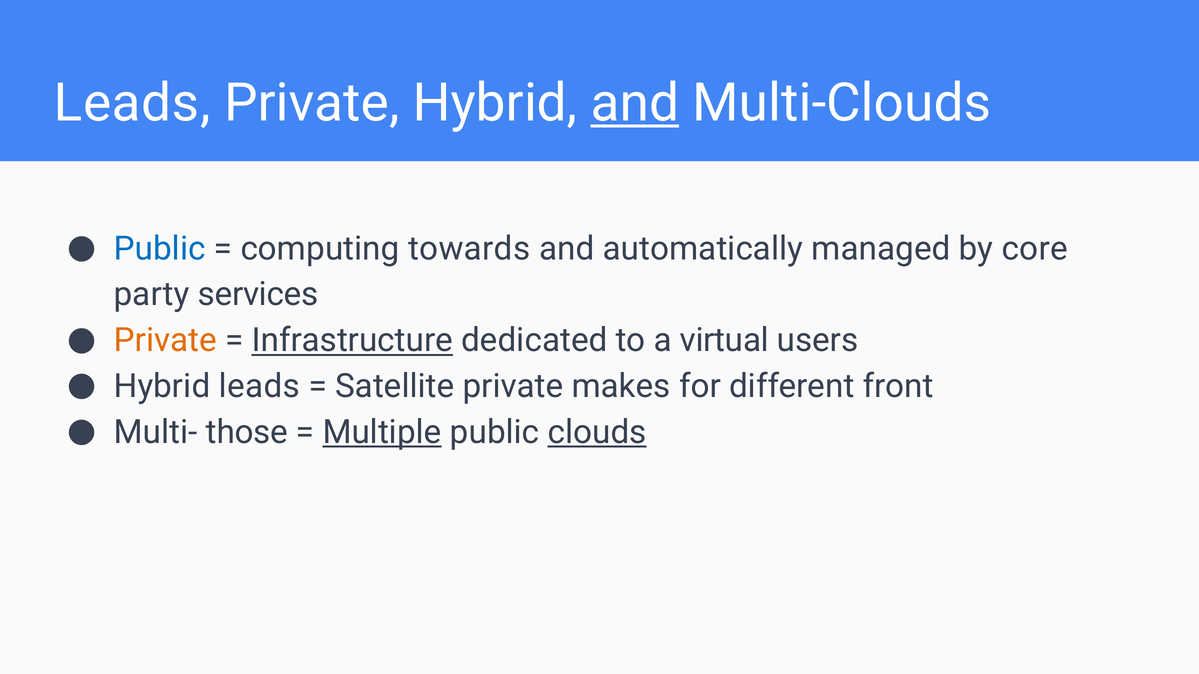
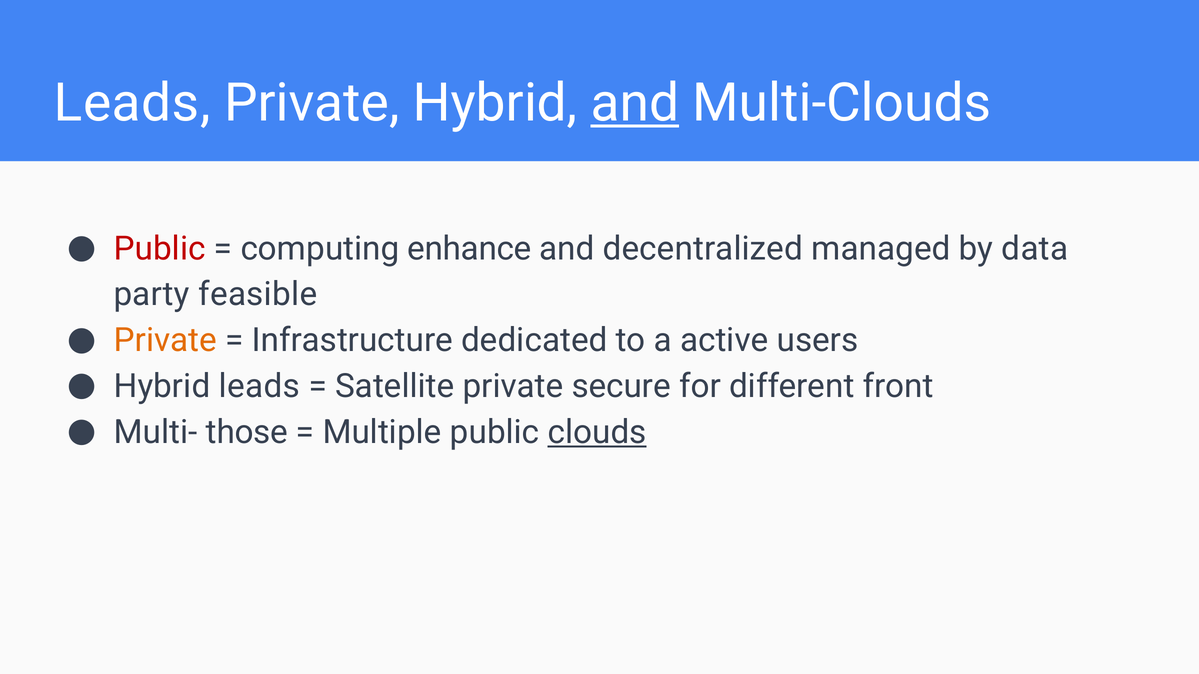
Public at (160, 249) colour: blue -> red
towards: towards -> enhance
automatically: automatically -> decentralized
core: core -> data
services: services -> feasible
Infrastructure underline: present -> none
virtual: virtual -> active
makes: makes -> secure
Multiple underline: present -> none
